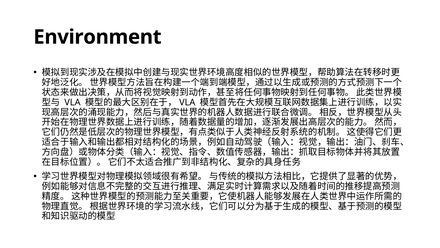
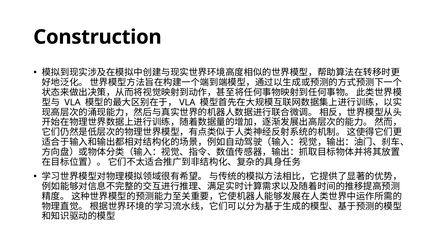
Environment: Environment -> Construction
